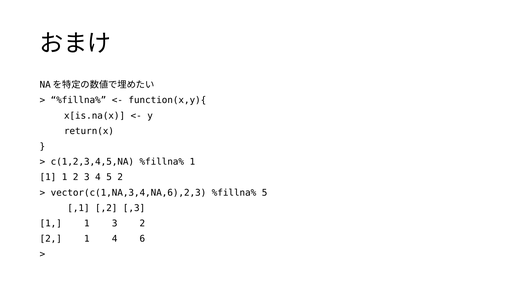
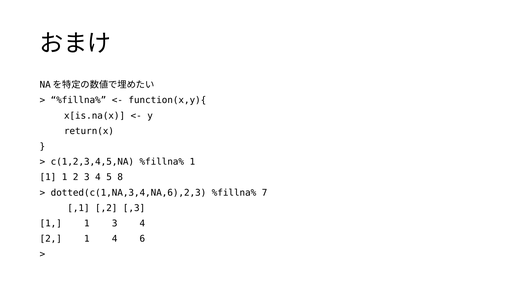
5 2: 2 -> 8
vector(c(1,NA,3,4,NA,6),2,3: vector(c(1,NA,3,4,NA,6),2,3 -> dotted(c(1,NA,3,4,NA,6),2,3
%fillna% 5: 5 -> 7
1 3 2: 2 -> 4
